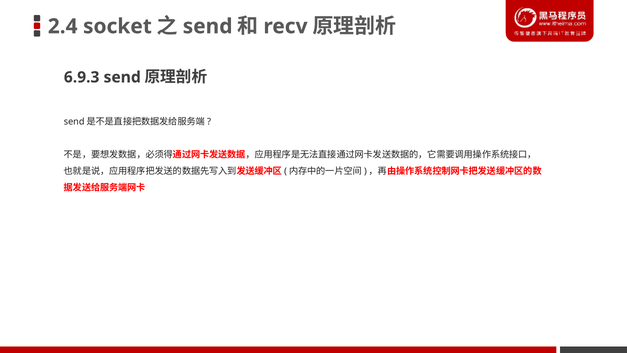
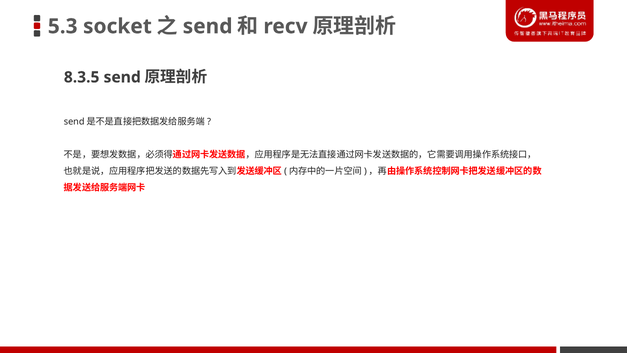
2.4: 2.4 -> 5.3
6.9.3: 6.9.3 -> 8.3.5
